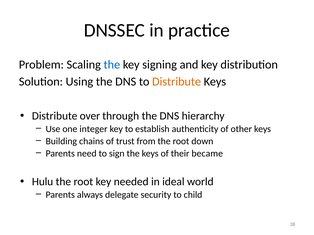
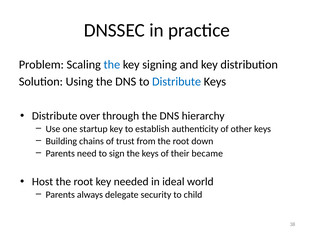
Distribute at (177, 82) colour: orange -> blue
integer: integer -> startup
Hulu: Hulu -> Host
